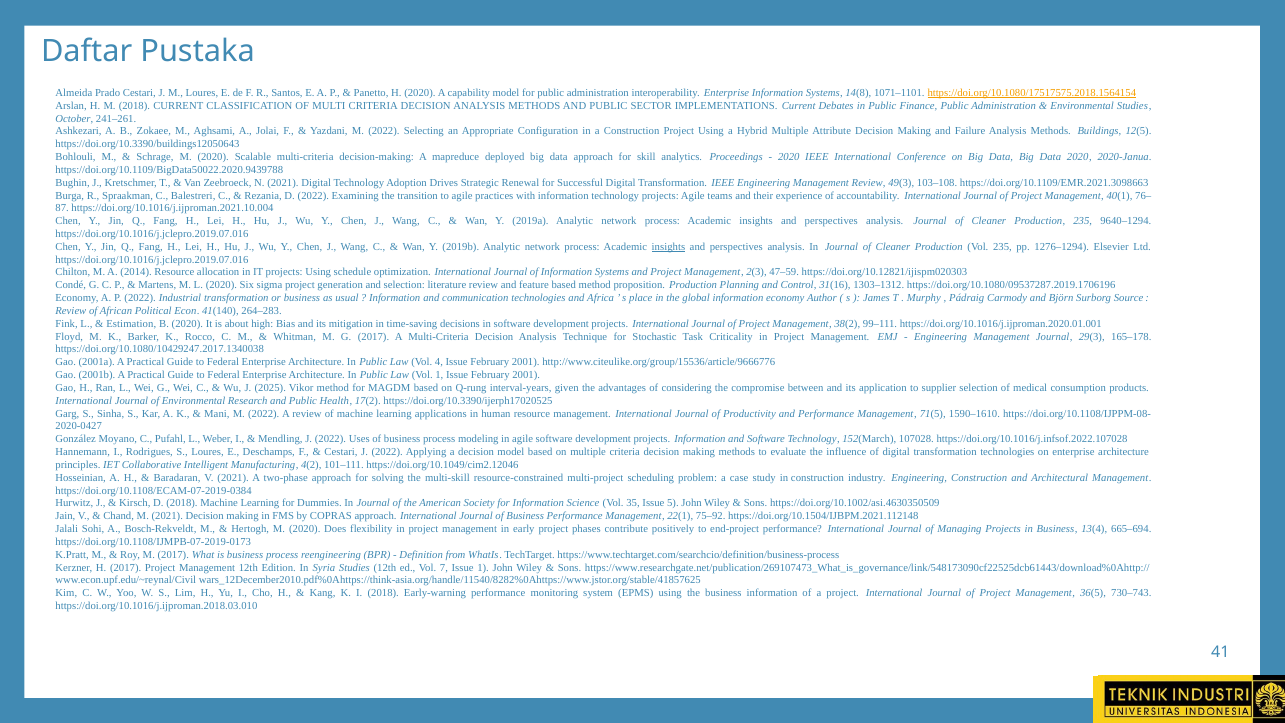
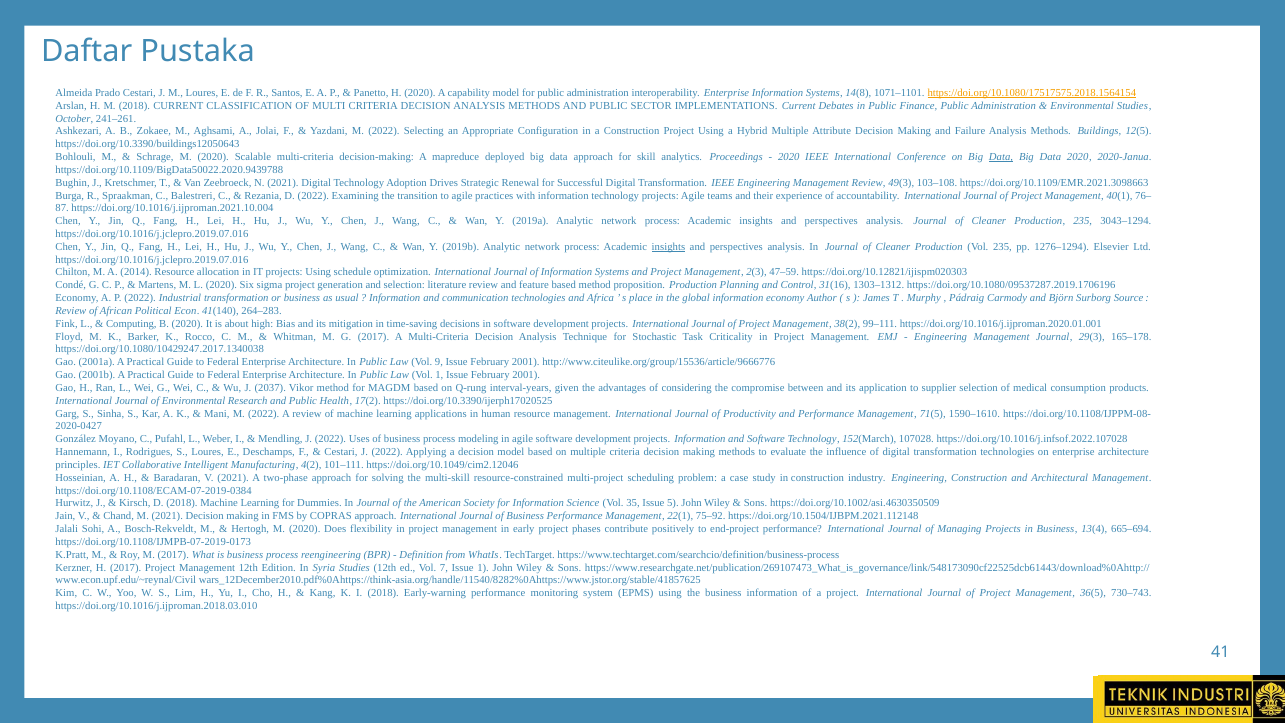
Data at (1001, 157) underline: none -> present
9640–1294: 9640–1294 -> 3043–1294
Estimation: Estimation -> Computing
4: 4 -> 9
2025: 2025 -> 2037
